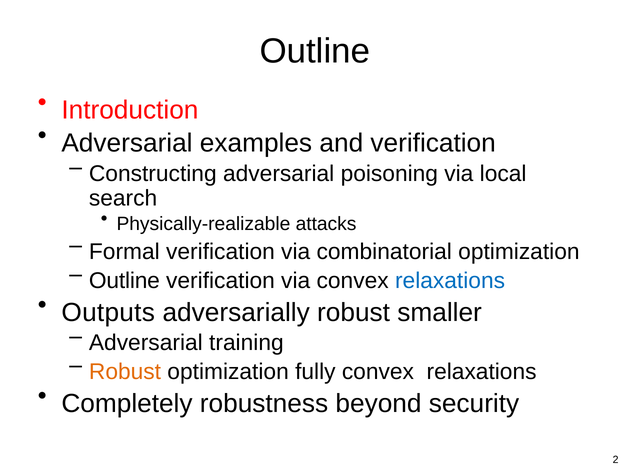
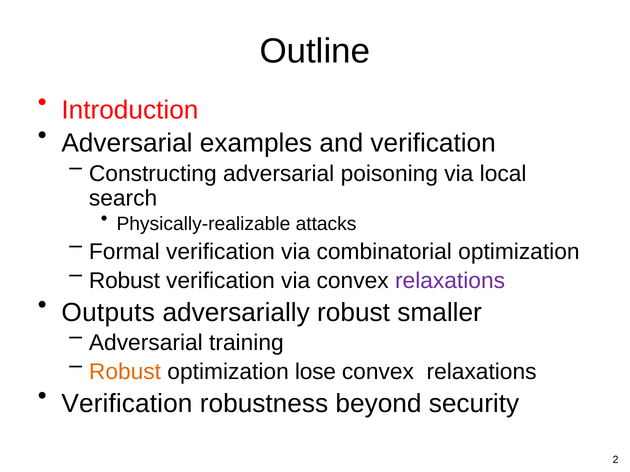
Outline at (124, 281): Outline -> Robust
relaxations at (450, 281) colour: blue -> purple
fully: fully -> lose
Completely at (127, 404): Completely -> Verification
